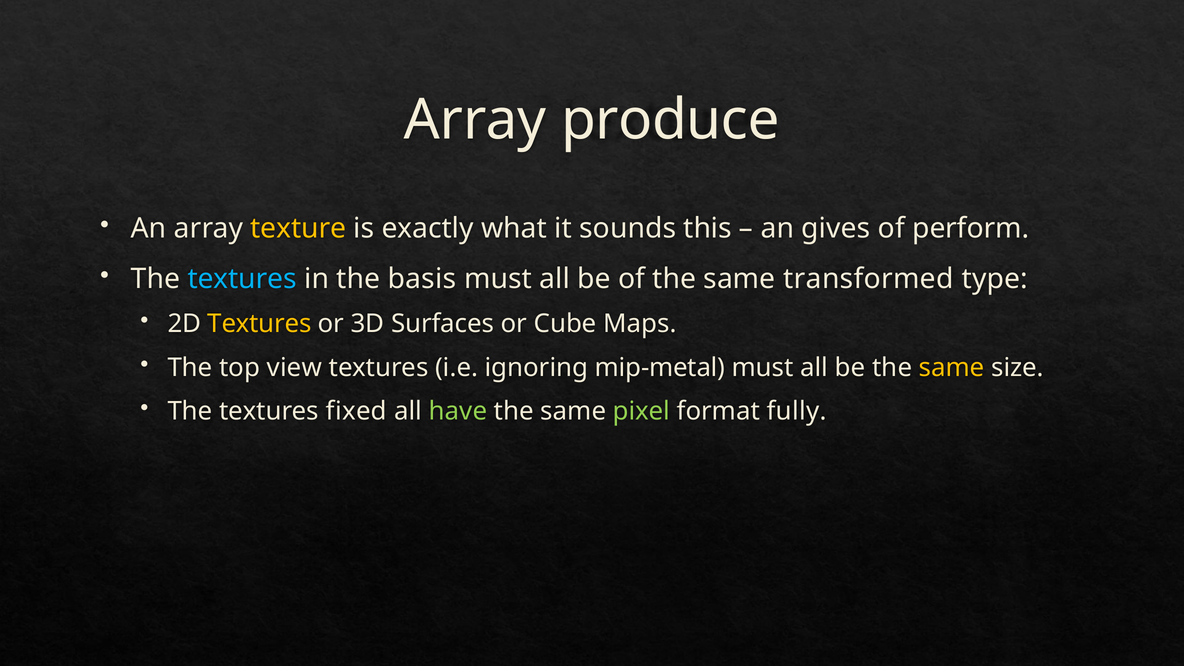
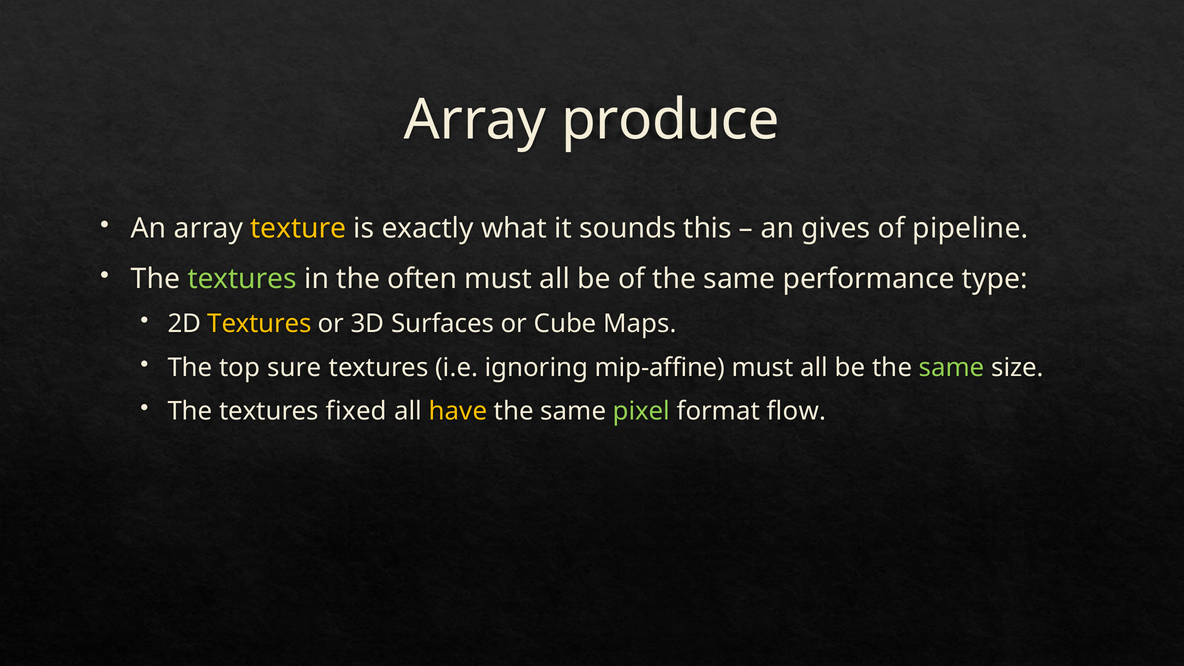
perform: perform -> pipeline
textures at (242, 279) colour: light blue -> light green
basis: basis -> often
transformed: transformed -> performance
view: view -> sure
mip-metal: mip-metal -> mip-affine
same at (952, 368) colour: yellow -> light green
have colour: light green -> yellow
fully: fully -> flow
